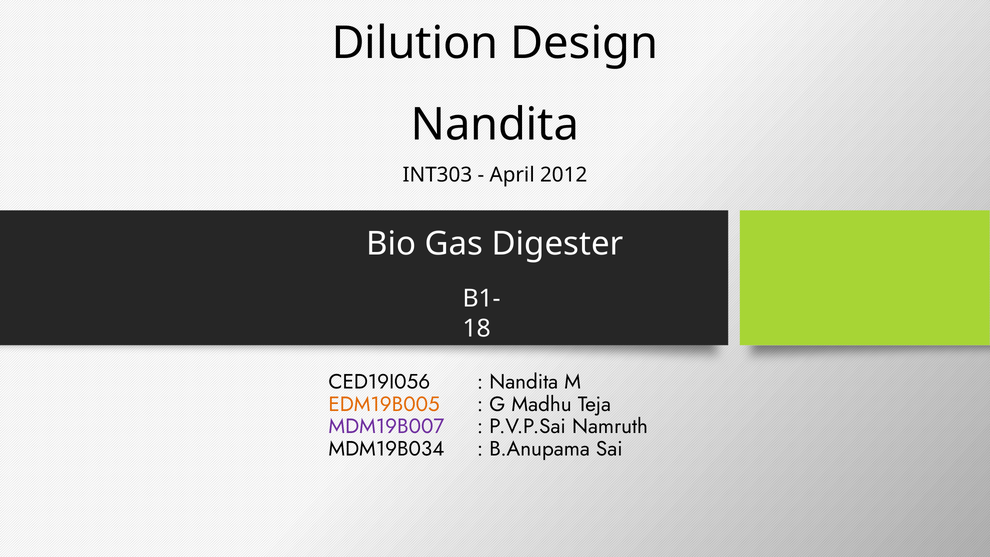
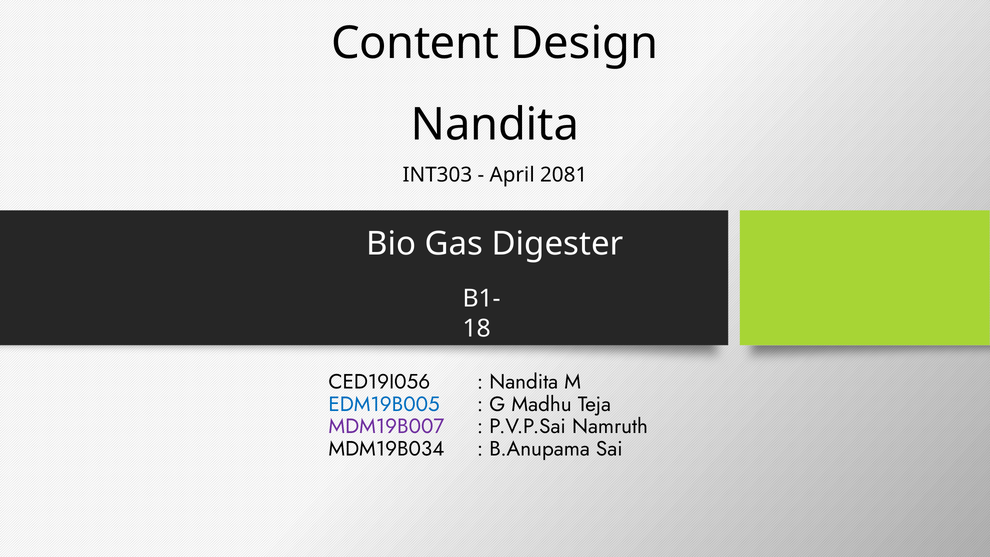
Dilution: Dilution -> Content
2012: 2012 -> 2081
EDM19B005 colour: orange -> blue
